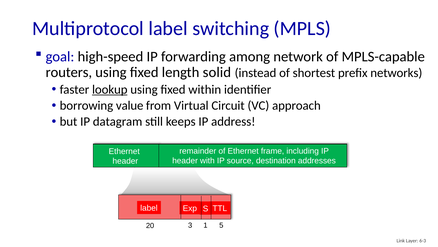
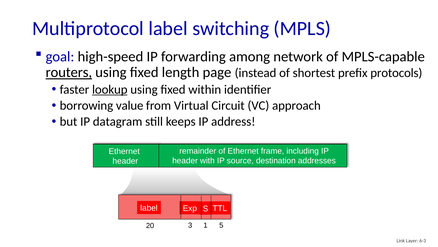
routers underline: none -> present
solid: solid -> page
networks: networks -> protocols
